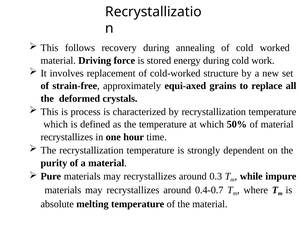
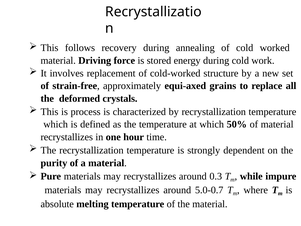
0.4-0.7: 0.4-0.7 -> 5.0-0.7
